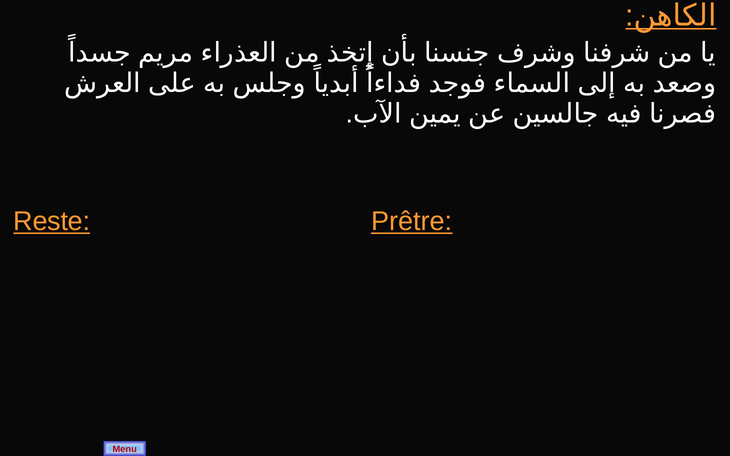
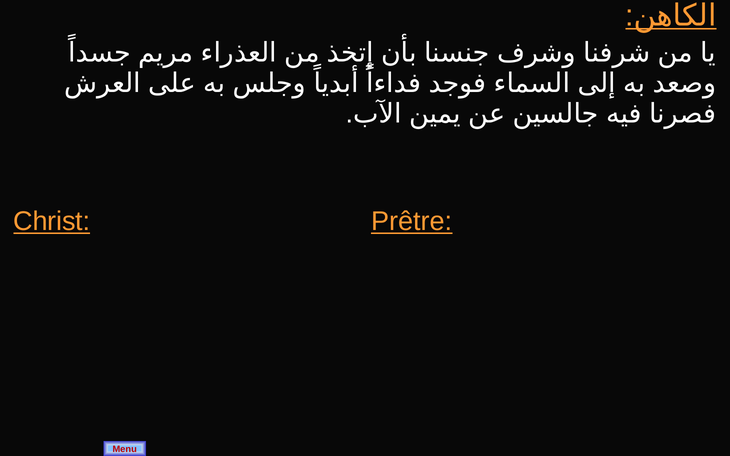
Reste: Reste -> Christ
